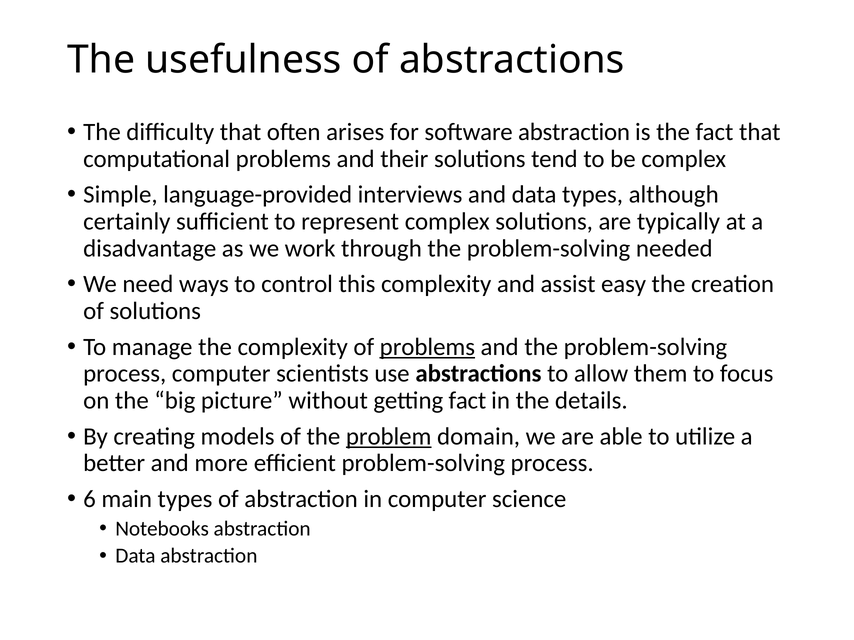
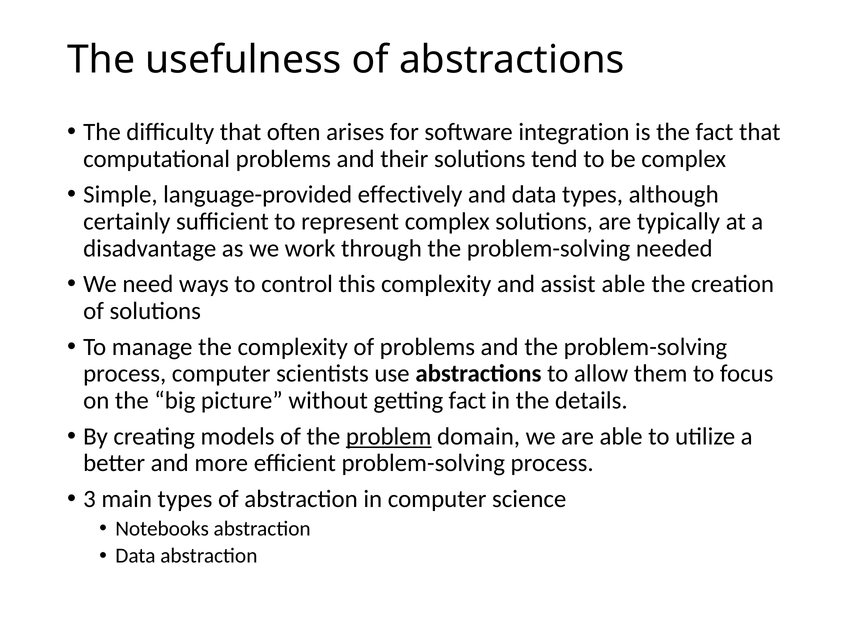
software abstraction: abstraction -> integration
interviews: interviews -> effectively
assist easy: easy -> able
problems at (427, 347) underline: present -> none
6: 6 -> 3
